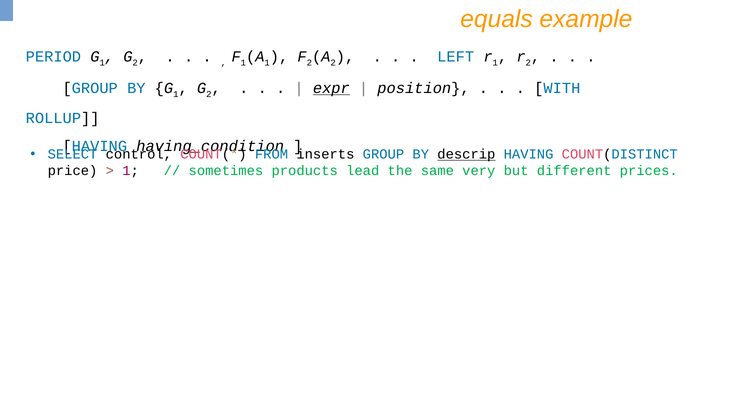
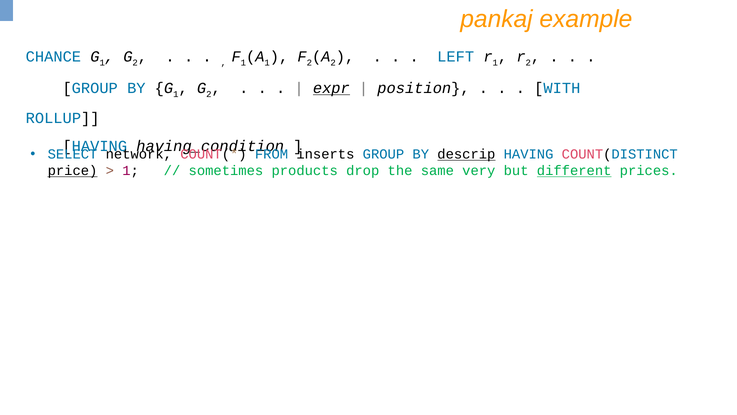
equals: equals -> pankaj
PERIOD: PERIOD -> CHANCE
control: control -> network
price underline: none -> present
lead: lead -> drop
different underline: none -> present
